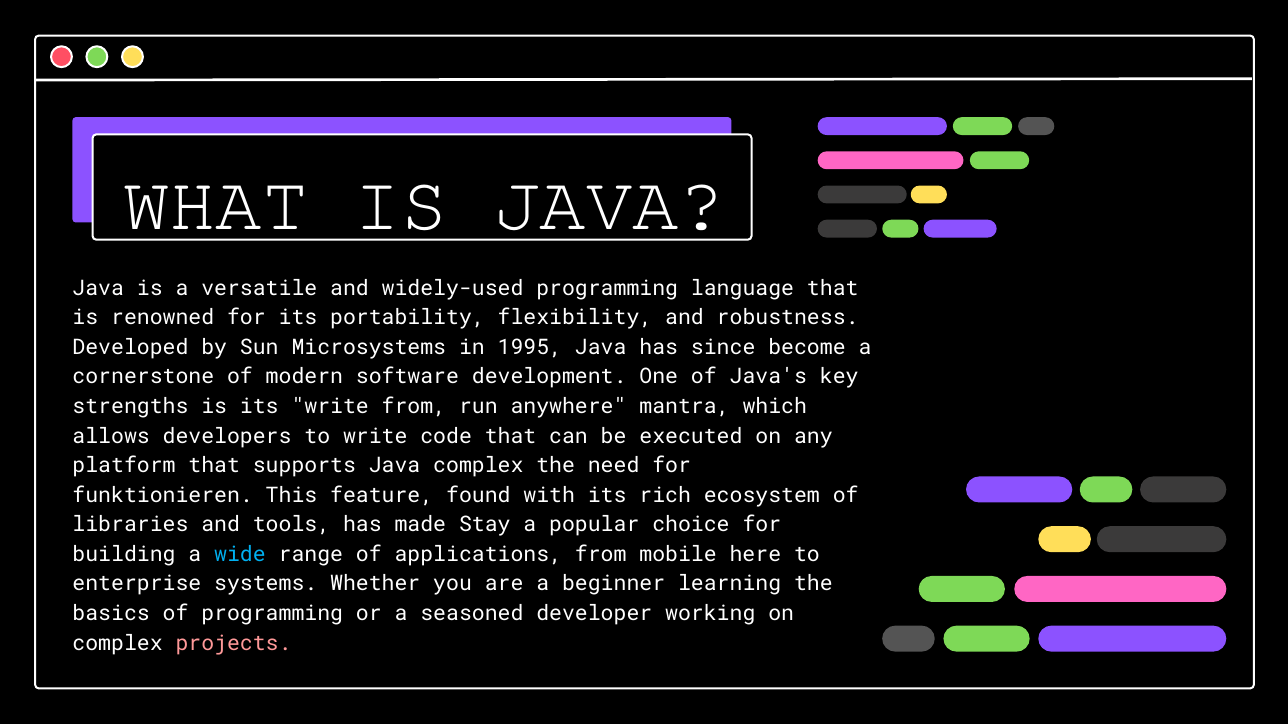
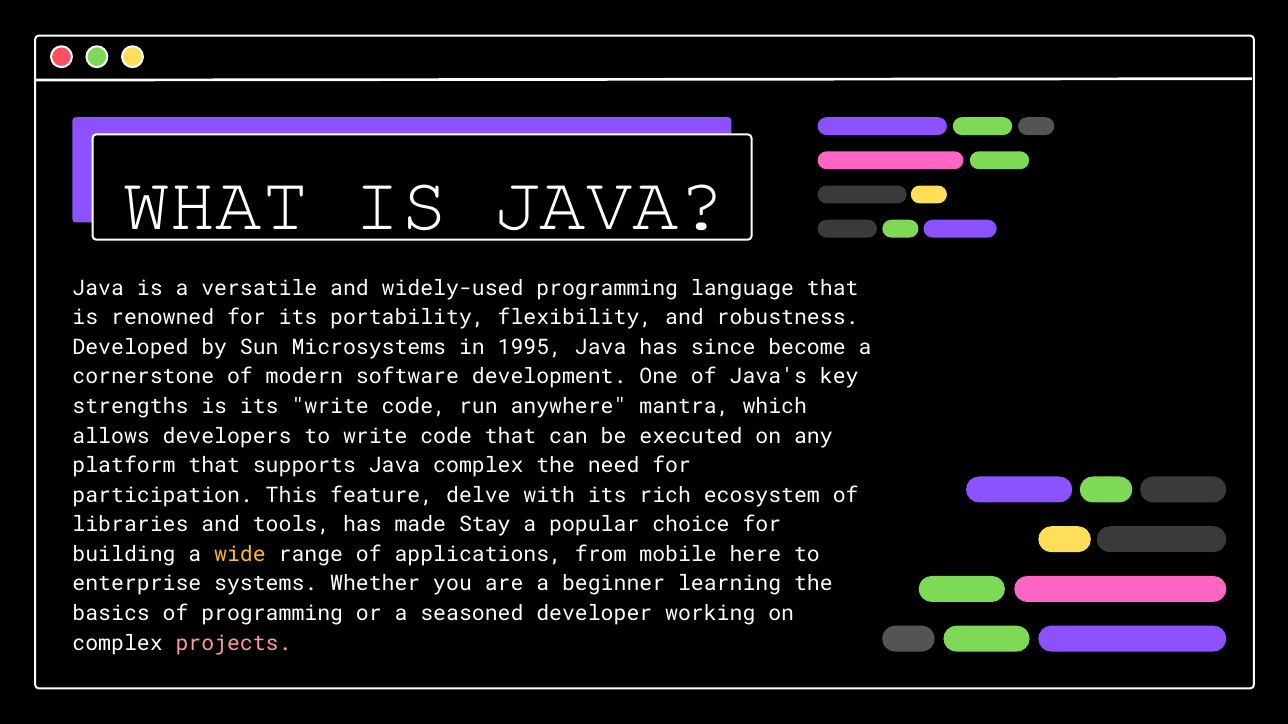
its write from: from -> code
funktionieren: funktionieren -> participation
found: found -> delve
wide colour: light blue -> yellow
